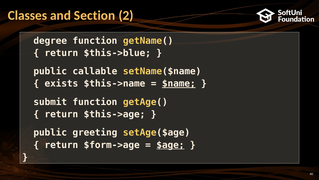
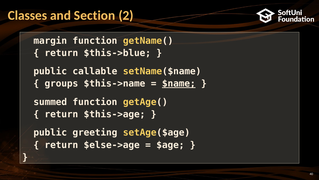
degree: degree -> margin
exists: exists -> groups
submit: submit -> summed
$form->age: $form->age -> $else->age
$age underline: present -> none
